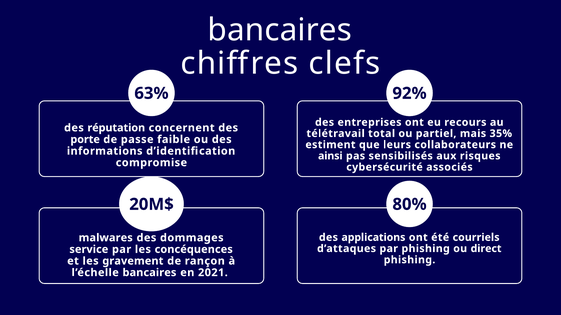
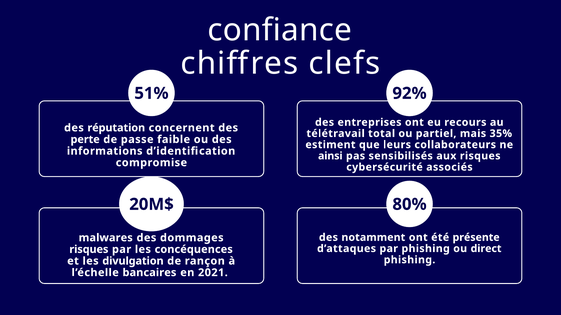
bancaires at (280, 30): bancaires -> confiance
63%: 63% -> 51%
porte: porte -> perte
applications: applications -> notamment
courriels: courriels -> présente
service at (89, 250): service -> risques
gravement: gravement -> divulgation
